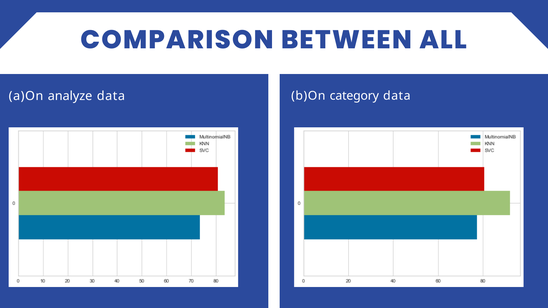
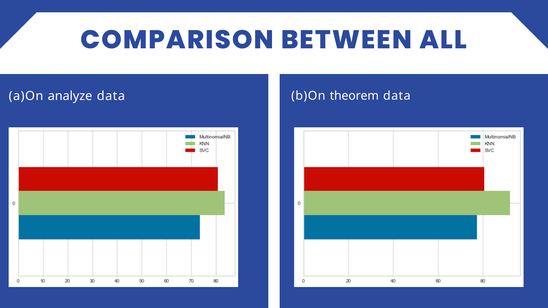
category: category -> theorem
